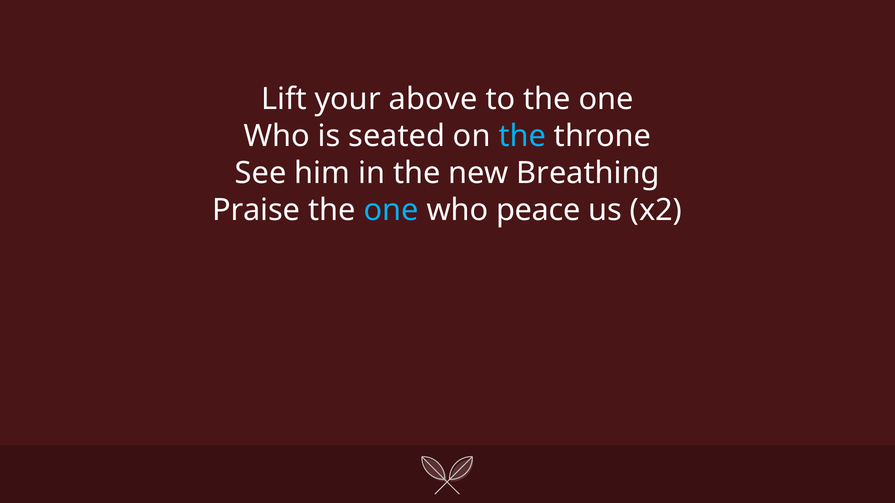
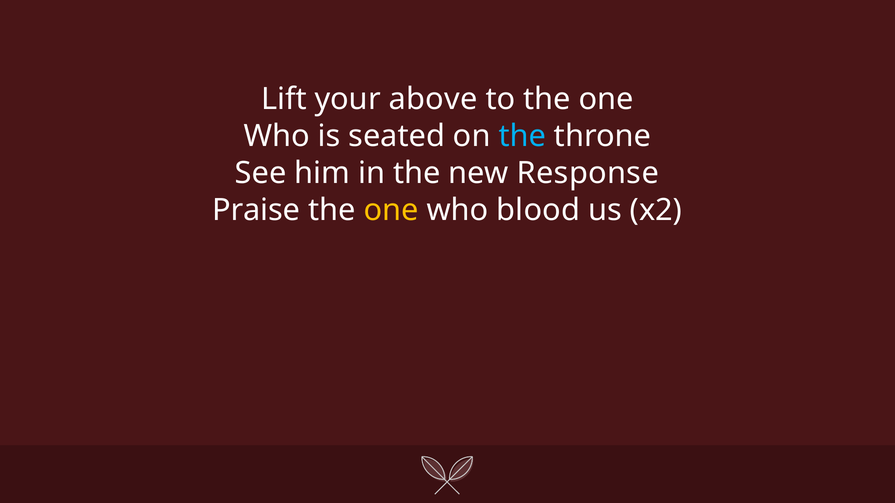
Breathing: Breathing -> Response
one at (391, 210) colour: light blue -> yellow
peace: peace -> blood
